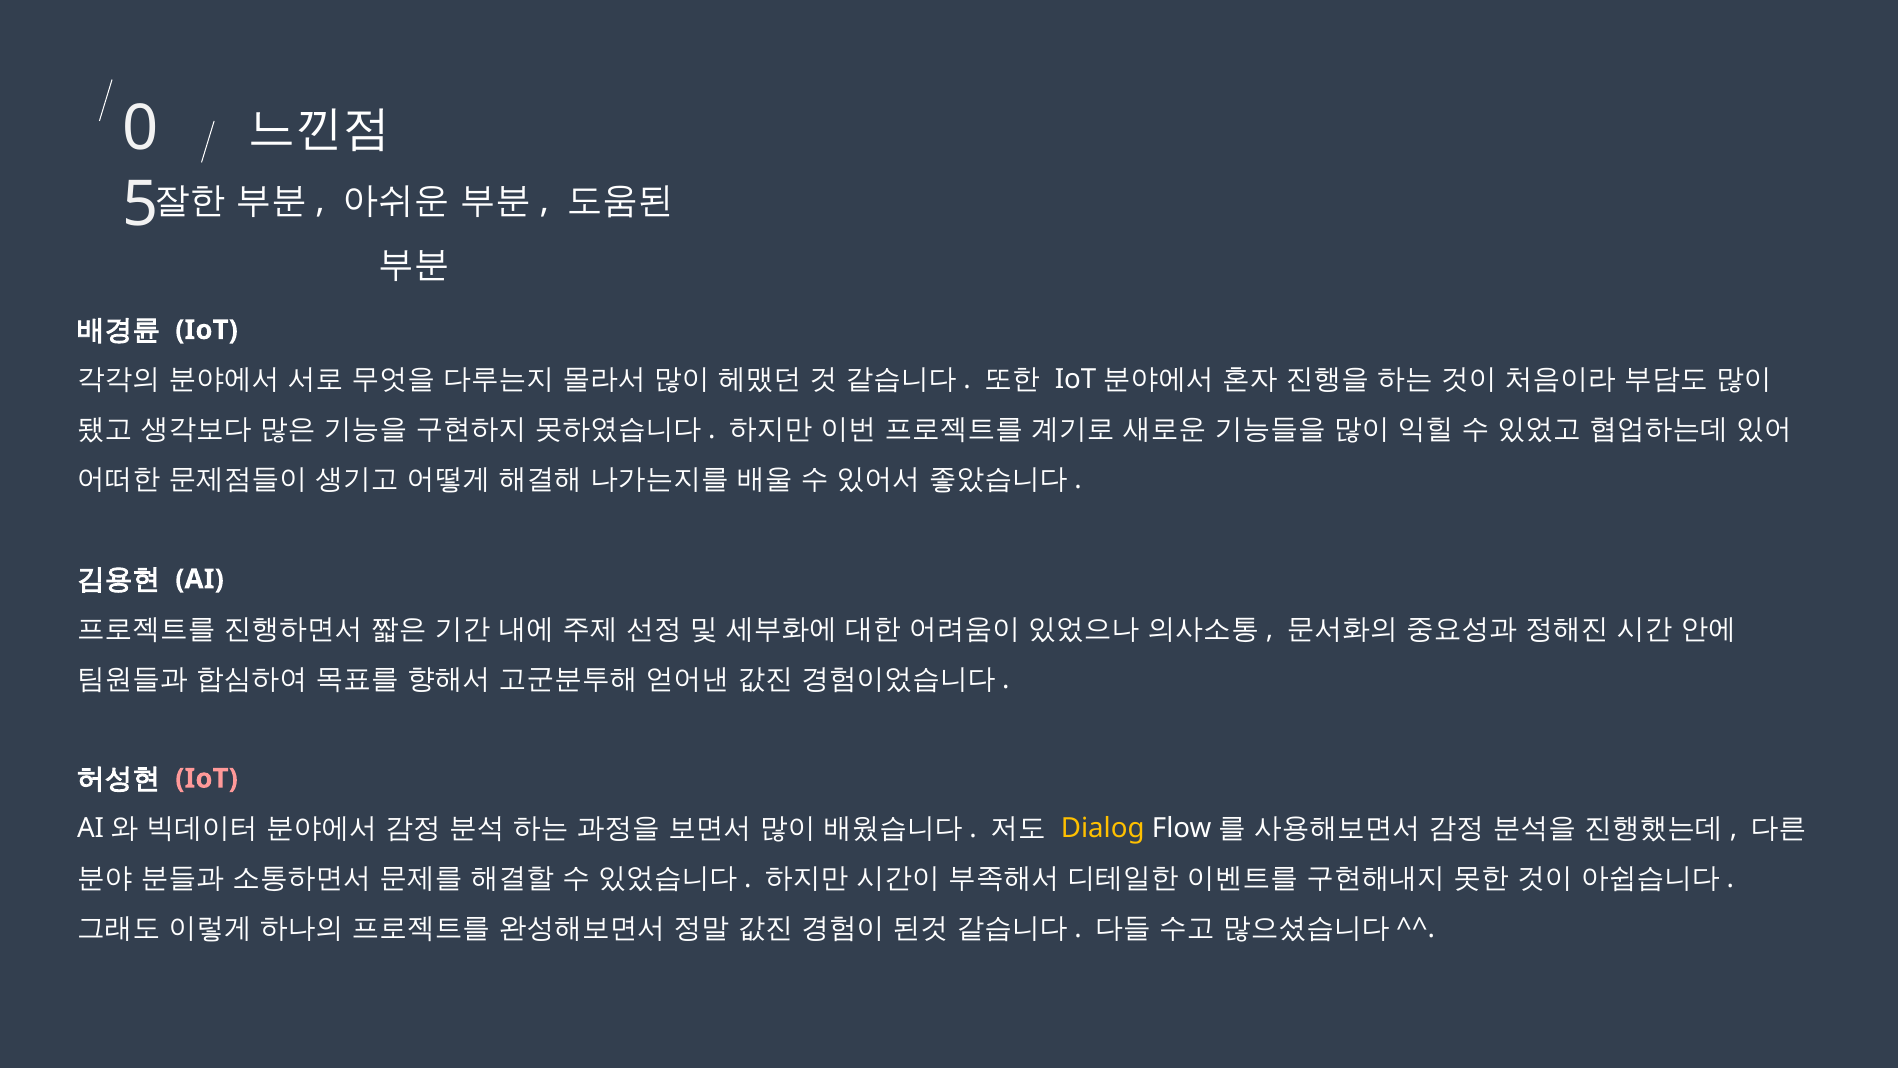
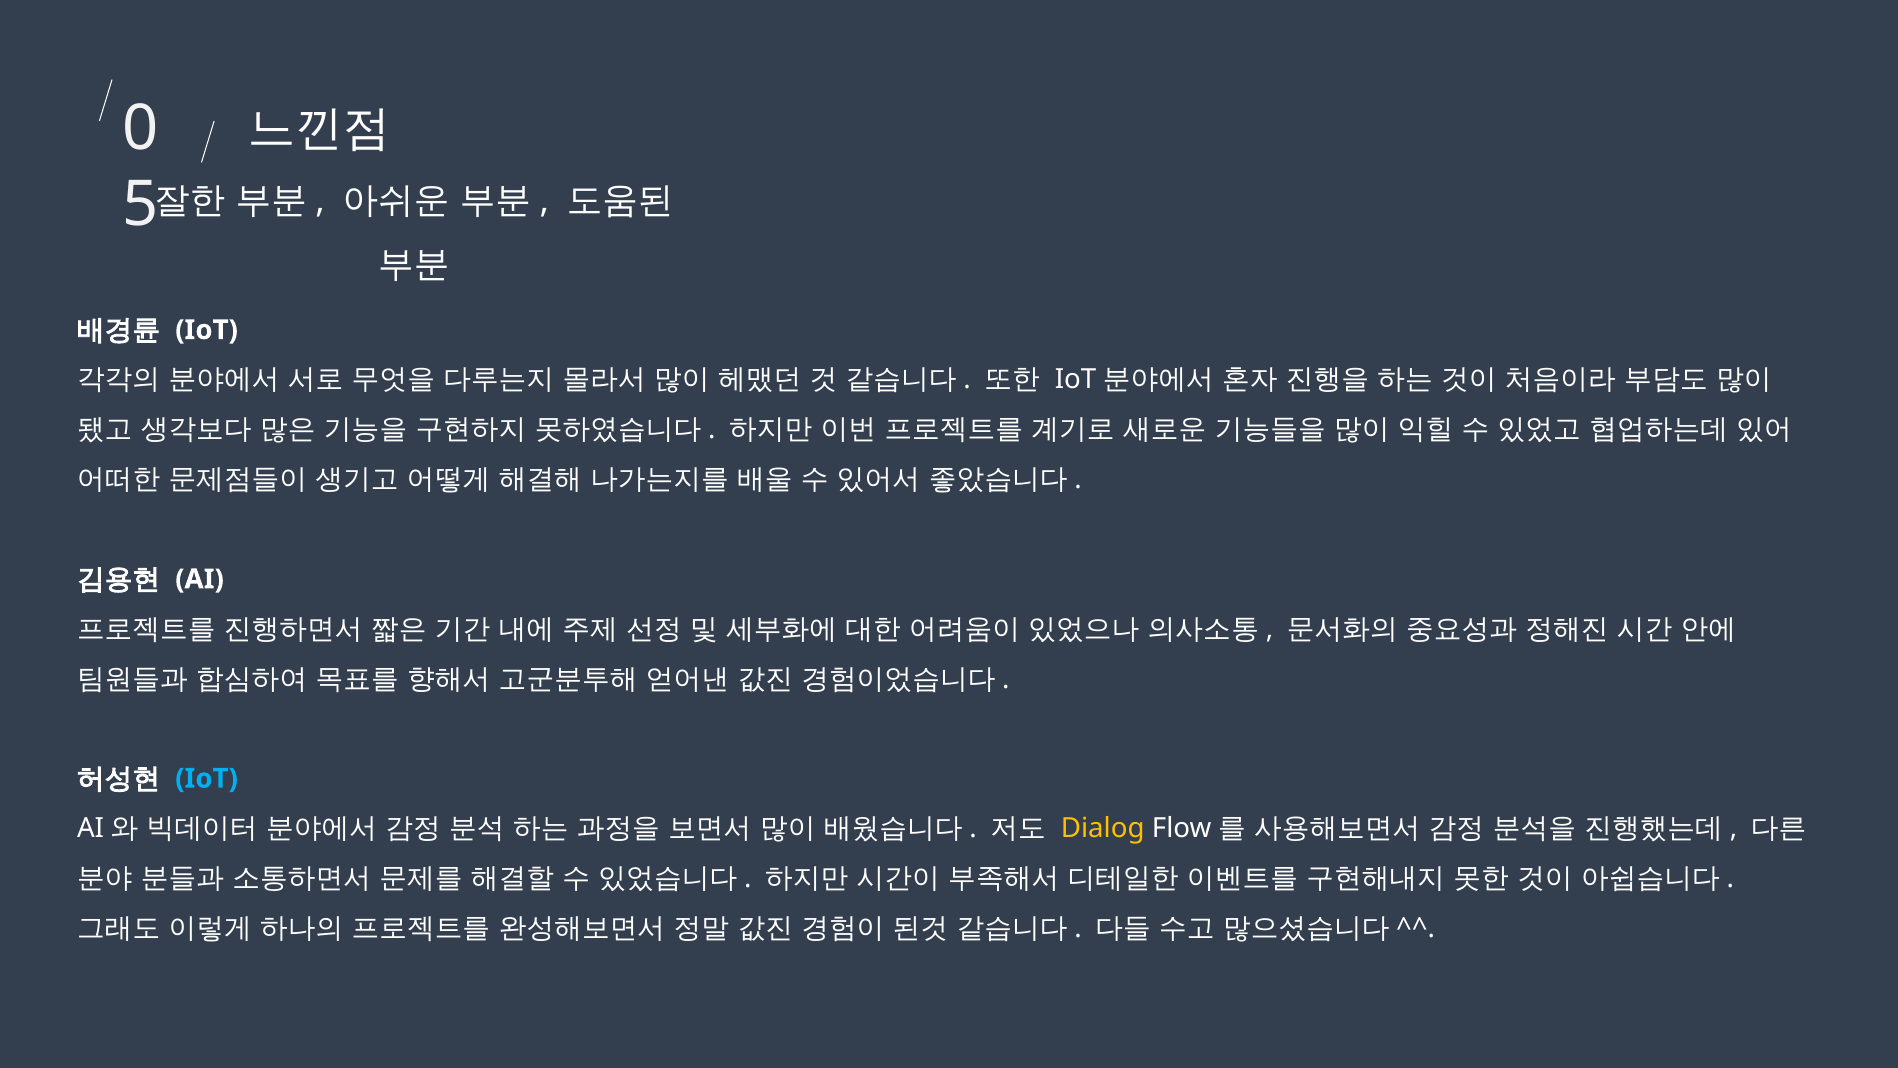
IoT at (207, 778) colour: pink -> light blue
